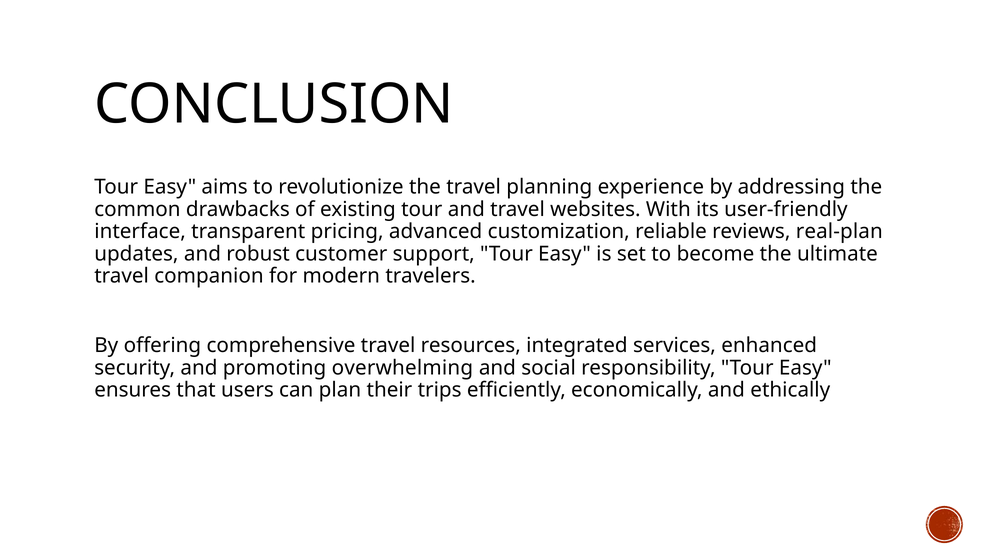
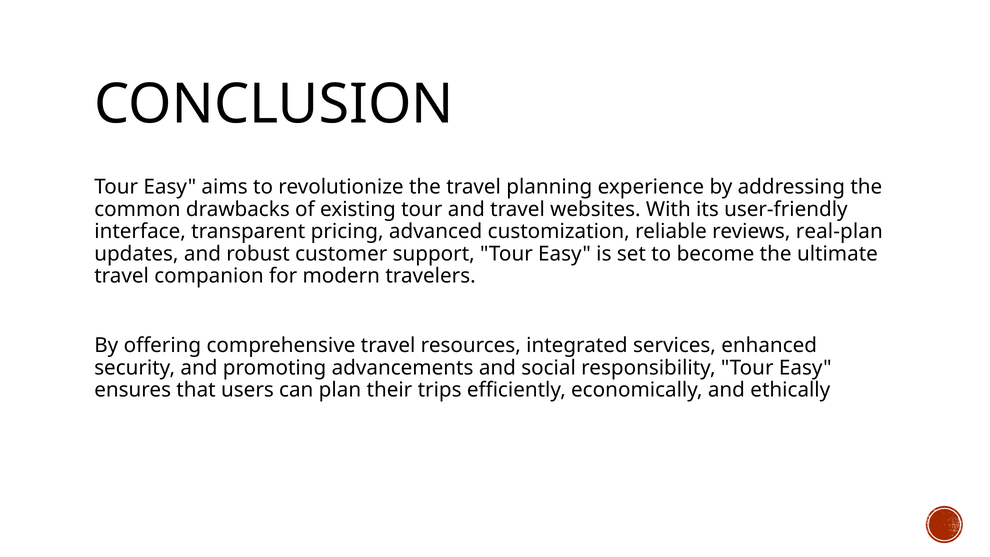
overwhelming: overwhelming -> advancements
